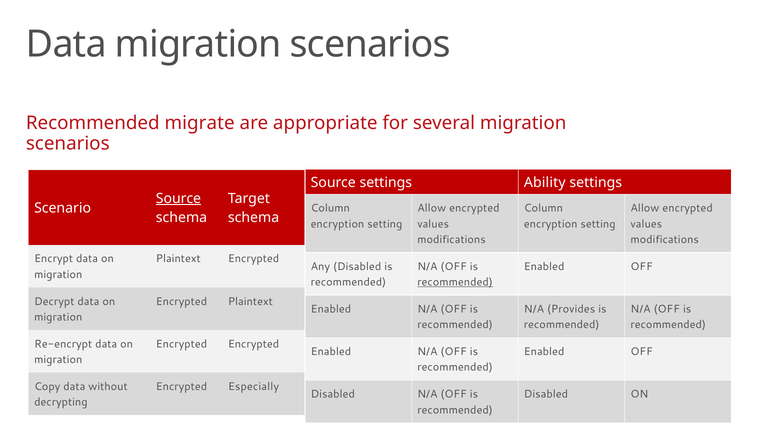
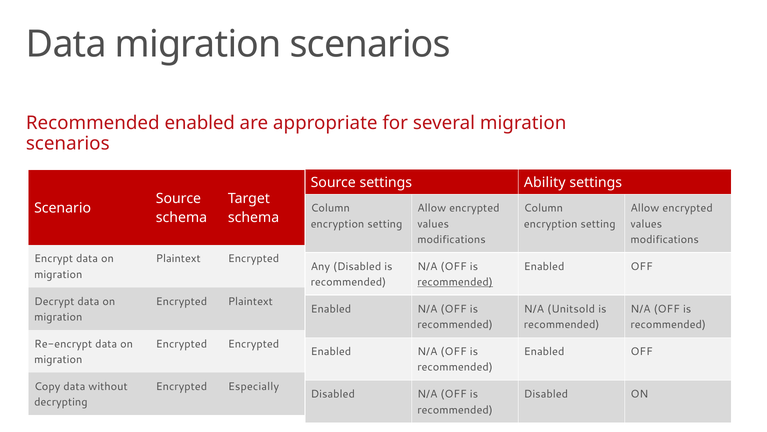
migrate at (200, 123): migrate -> enabled
Source at (178, 198) underline: present -> none
Provides: Provides -> Unitsold
